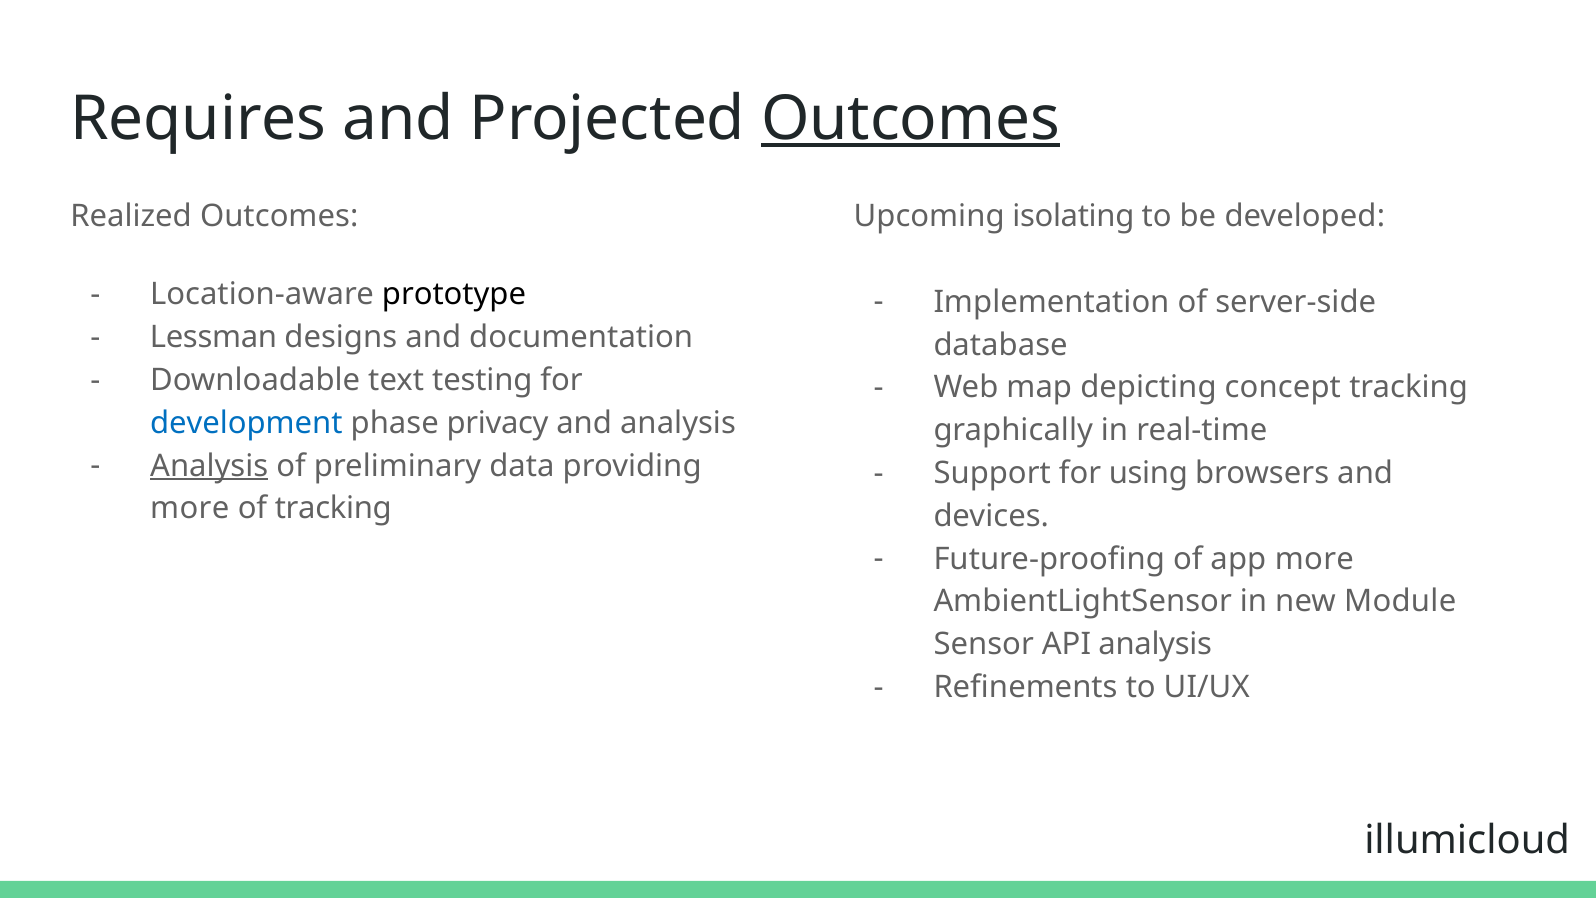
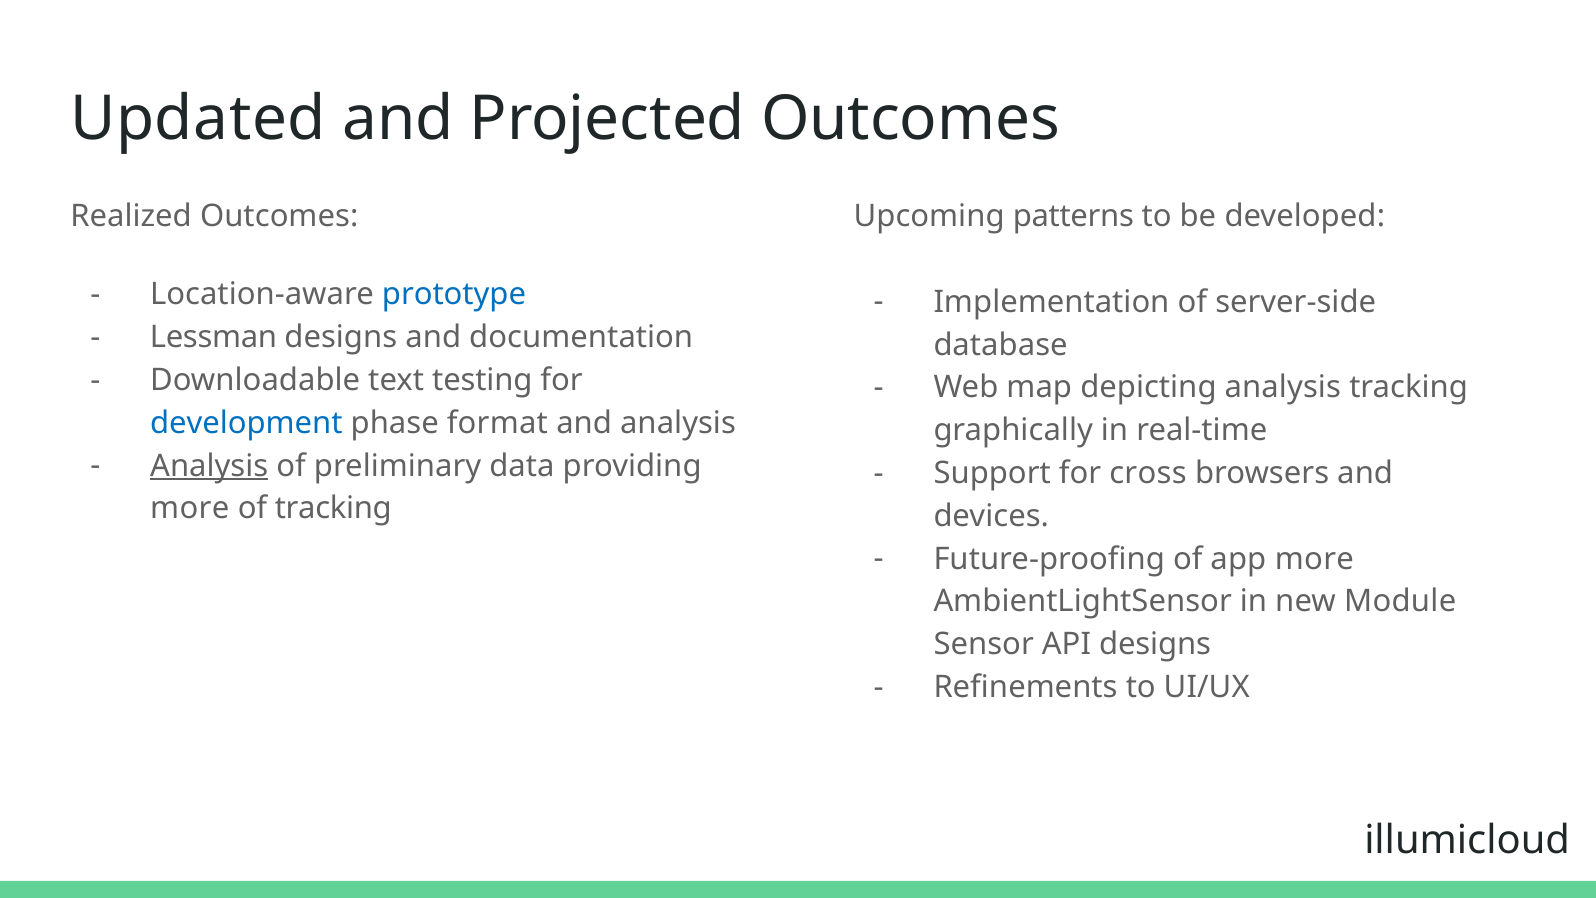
Requires: Requires -> Updated
Outcomes at (911, 119) underline: present -> none
isolating: isolating -> patterns
prototype colour: black -> blue
depicting concept: concept -> analysis
privacy: privacy -> format
using: using -> cross
API analysis: analysis -> designs
